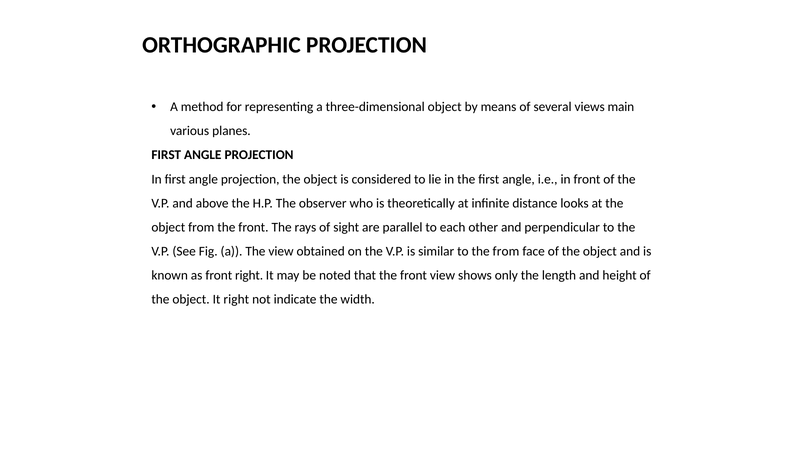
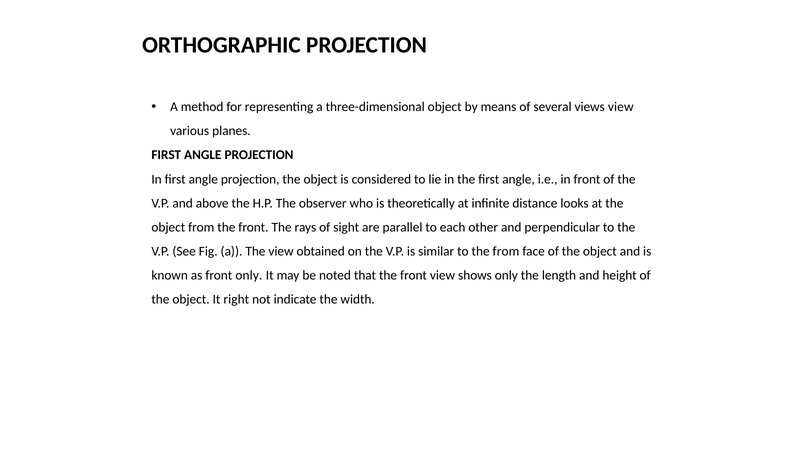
views main: main -> view
front right: right -> only
